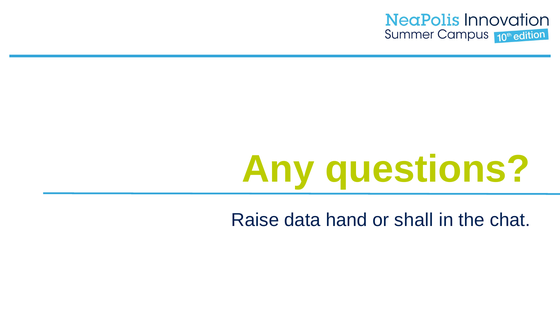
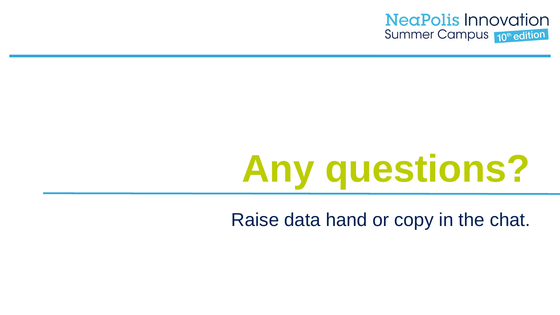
shall: shall -> copy
